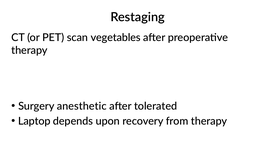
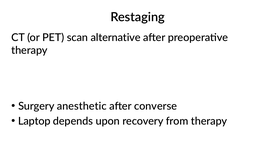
vegetables: vegetables -> alternative
tolerated: tolerated -> converse
